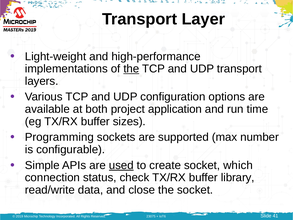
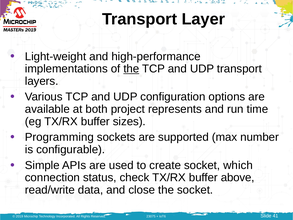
application: application -> represents
used underline: present -> none
library: library -> above
